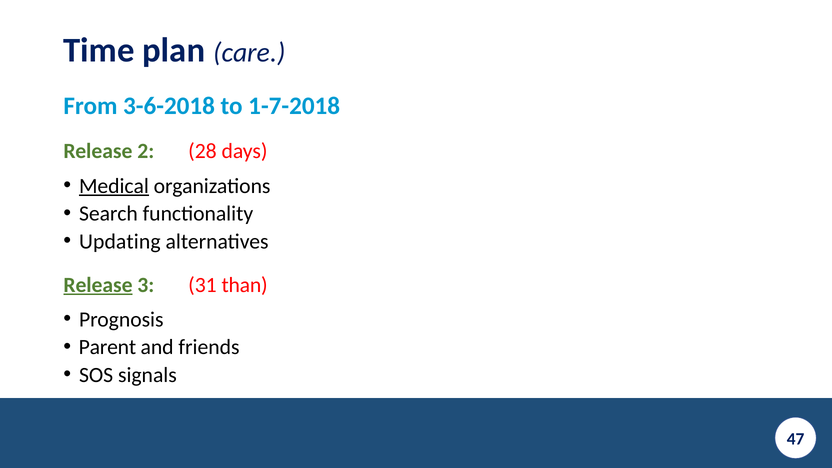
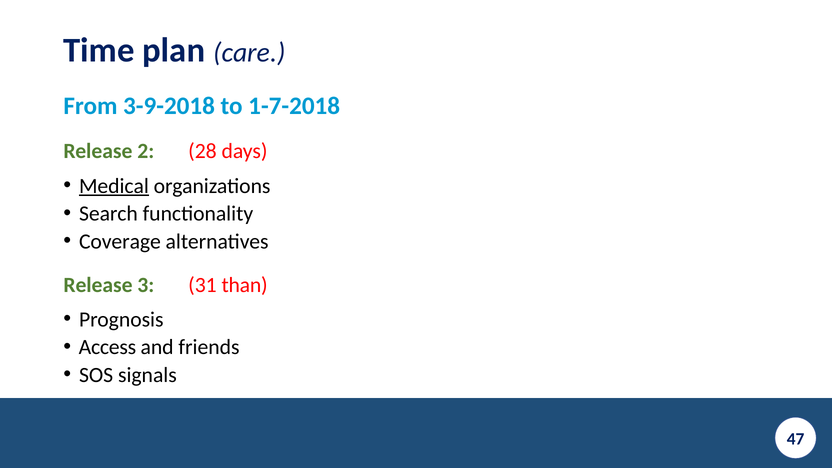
3-6-2018: 3-6-2018 -> 3-9-2018
Updating: Updating -> Coverage
Release at (98, 285) underline: present -> none
Parent: Parent -> Access
